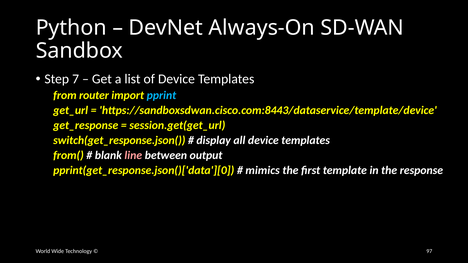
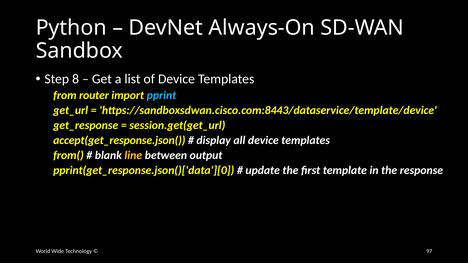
7: 7 -> 8
switch(get_response.json(: switch(get_response.json( -> accept(get_response.json(
line colour: pink -> yellow
mimics: mimics -> update
